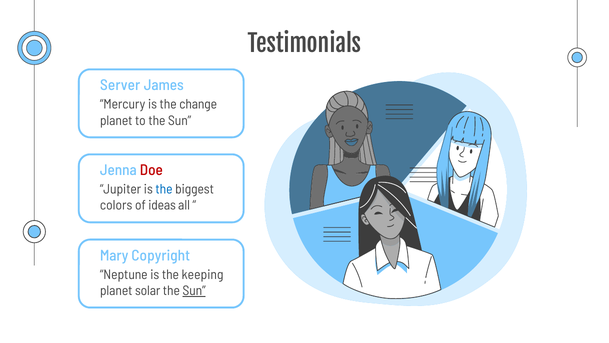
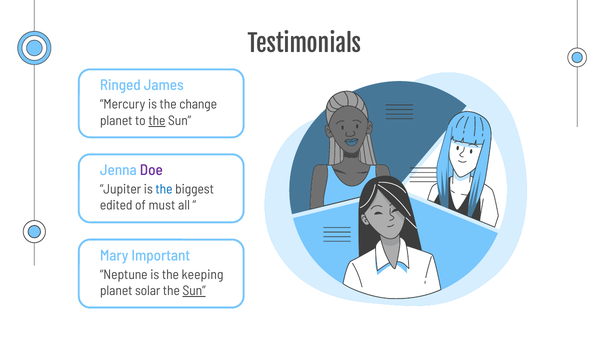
Server: Server -> Ringed
the at (157, 120) underline: none -> present
Doe colour: red -> purple
colors: colors -> edited
ideas: ideas -> must
Copyright: Copyright -> Important
